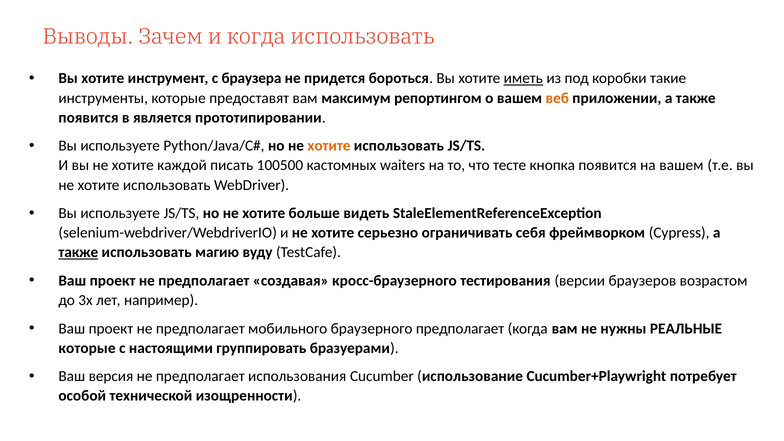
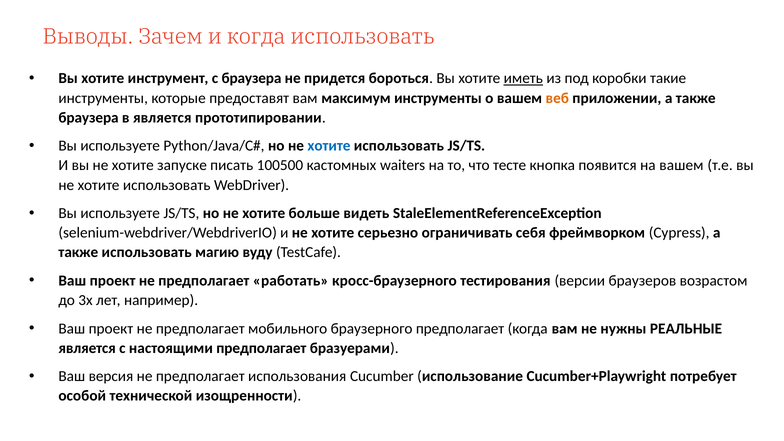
максимум репортингом: репортингом -> инструменты
появится at (88, 118): появится -> браузера
хотите at (329, 146) colour: orange -> blue
каждой: каждой -> запуске
также at (78, 252) underline: present -> none
создавая: создавая -> работать
которые at (87, 348): которые -> является
настоящими группировать: группировать -> предполагает
